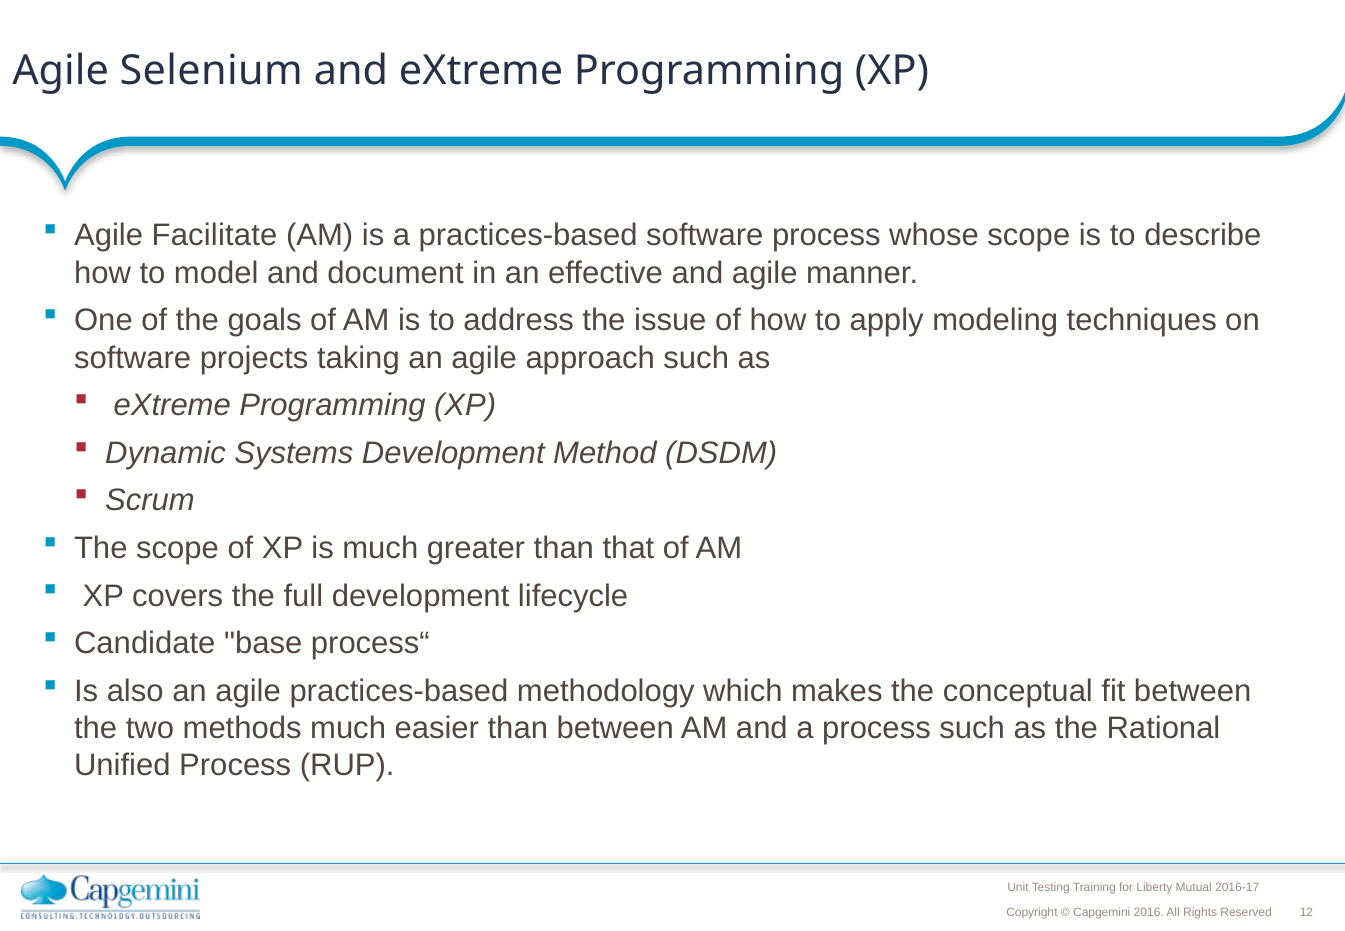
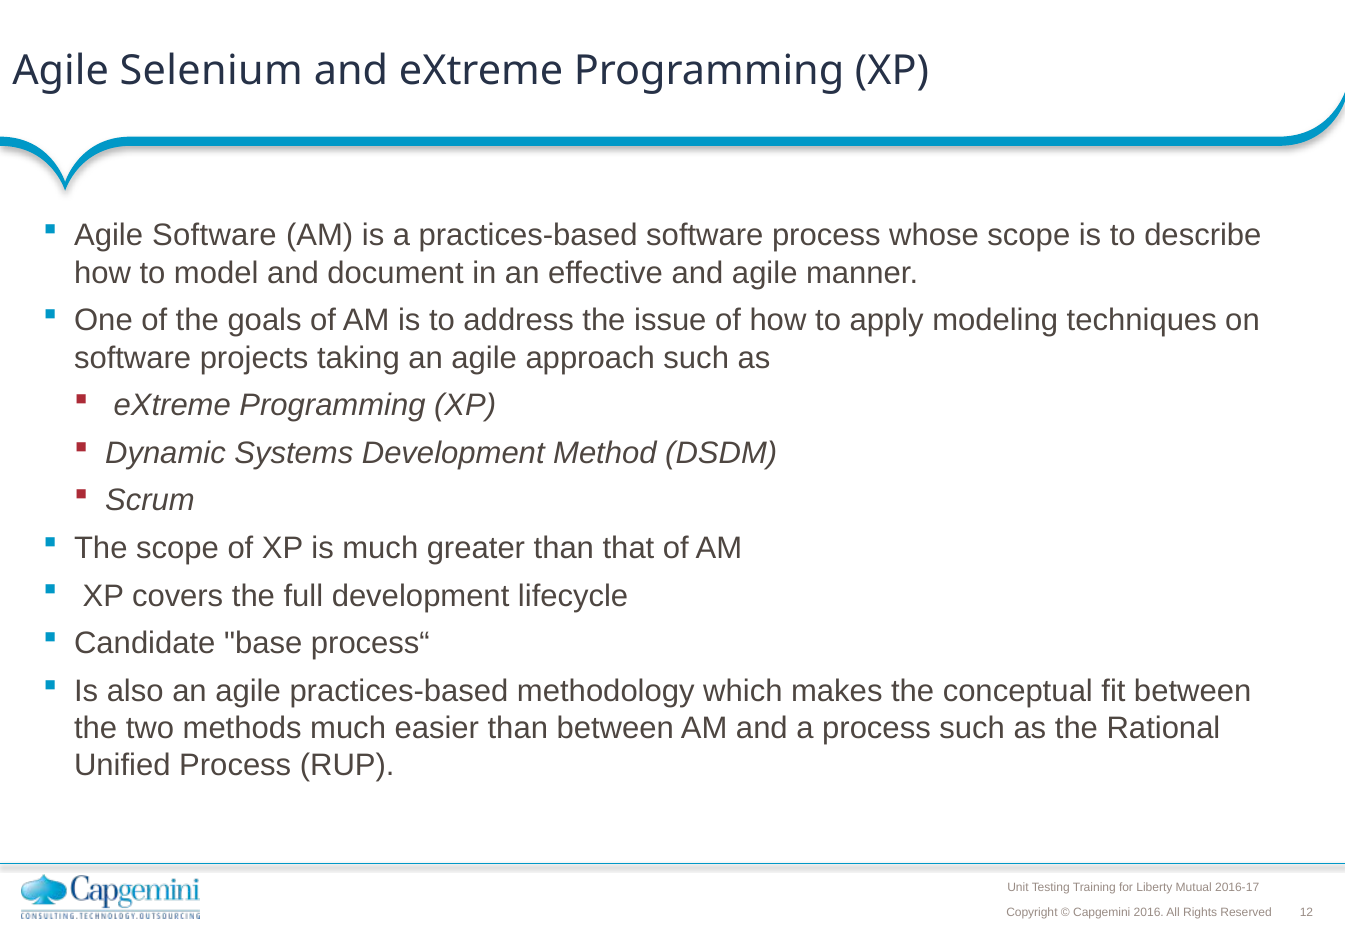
Agile Facilitate: Facilitate -> Software
